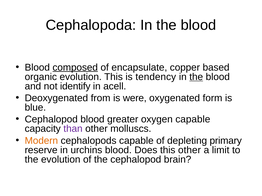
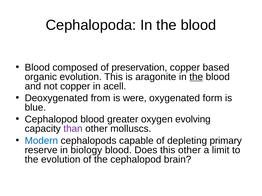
composed underline: present -> none
encapsulate: encapsulate -> preservation
tendency: tendency -> aragonite
not identify: identify -> copper
oxygen capable: capable -> evolving
Modern colour: orange -> blue
urchins: urchins -> biology
